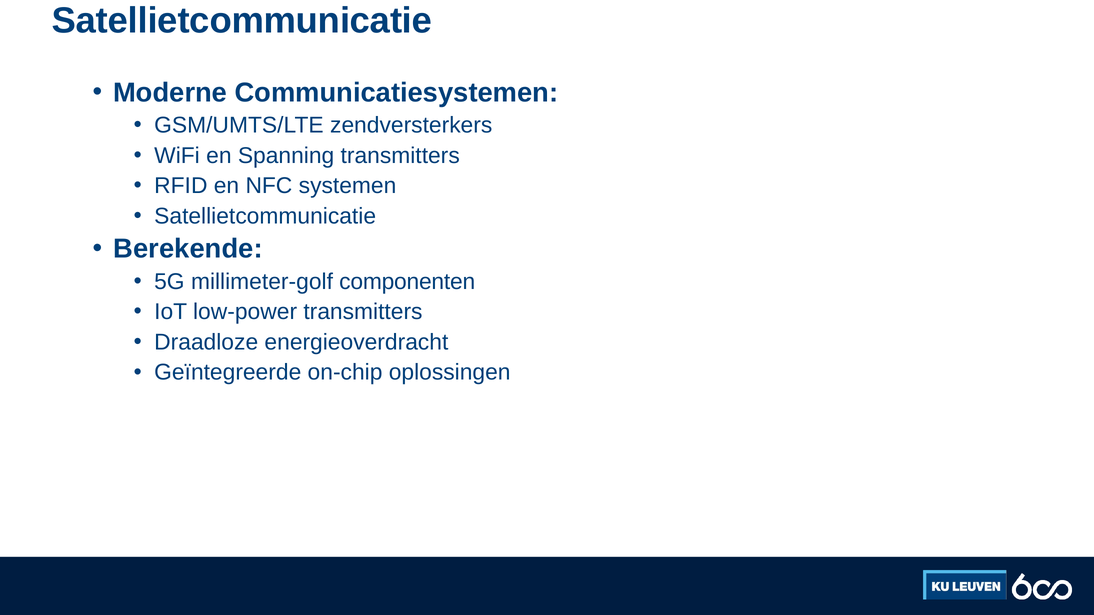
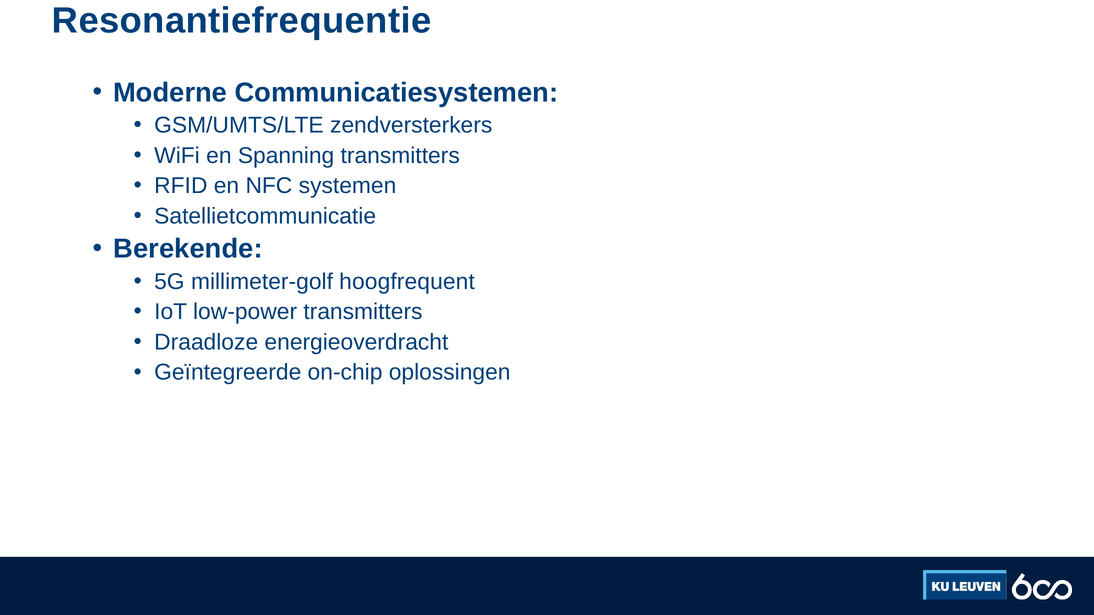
Satellietcommunicatie at (242, 21): Satellietcommunicatie -> Resonantiefrequentie
componenten: componenten -> hoogfrequent
